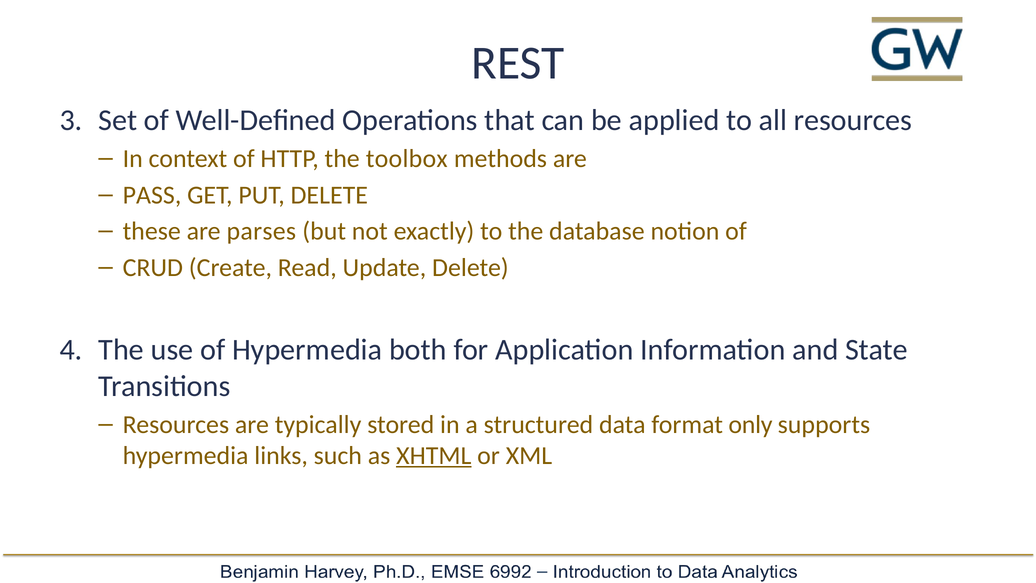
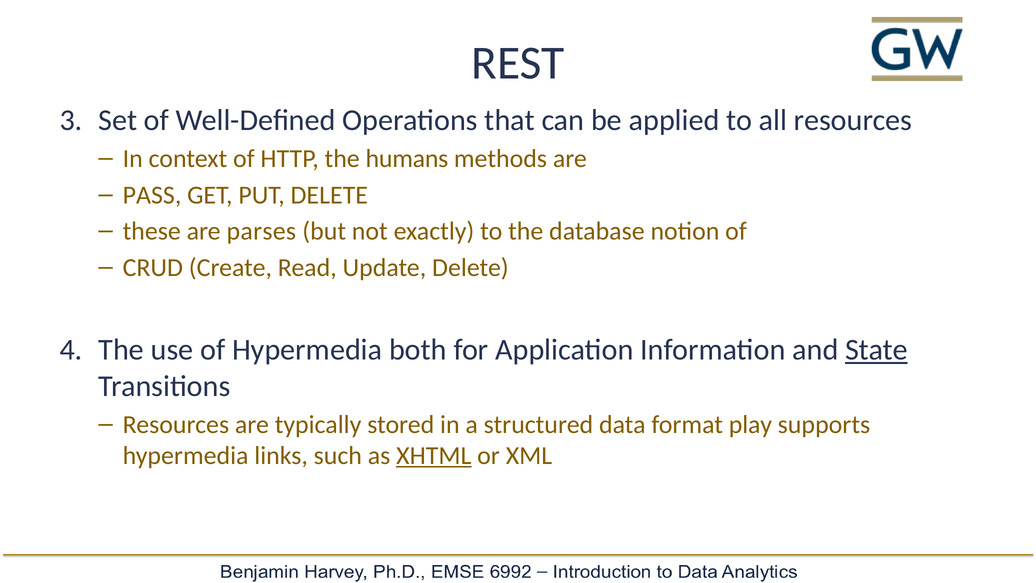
toolbox: toolbox -> humans
State underline: none -> present
only: only -> play
